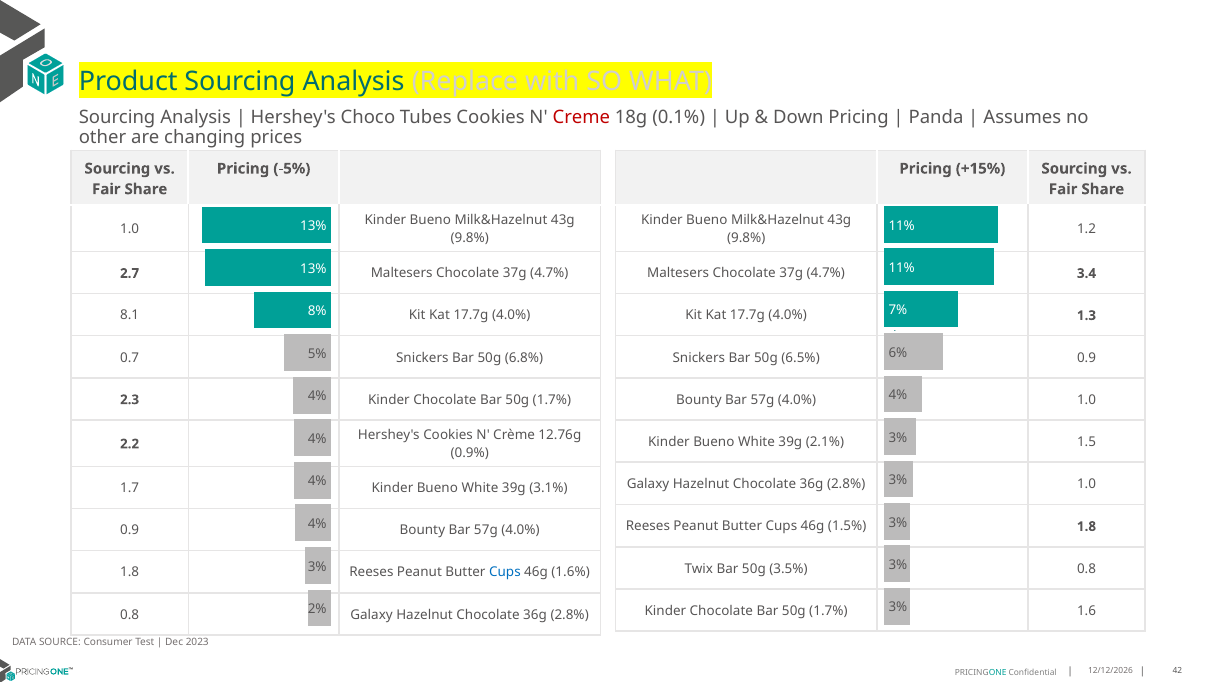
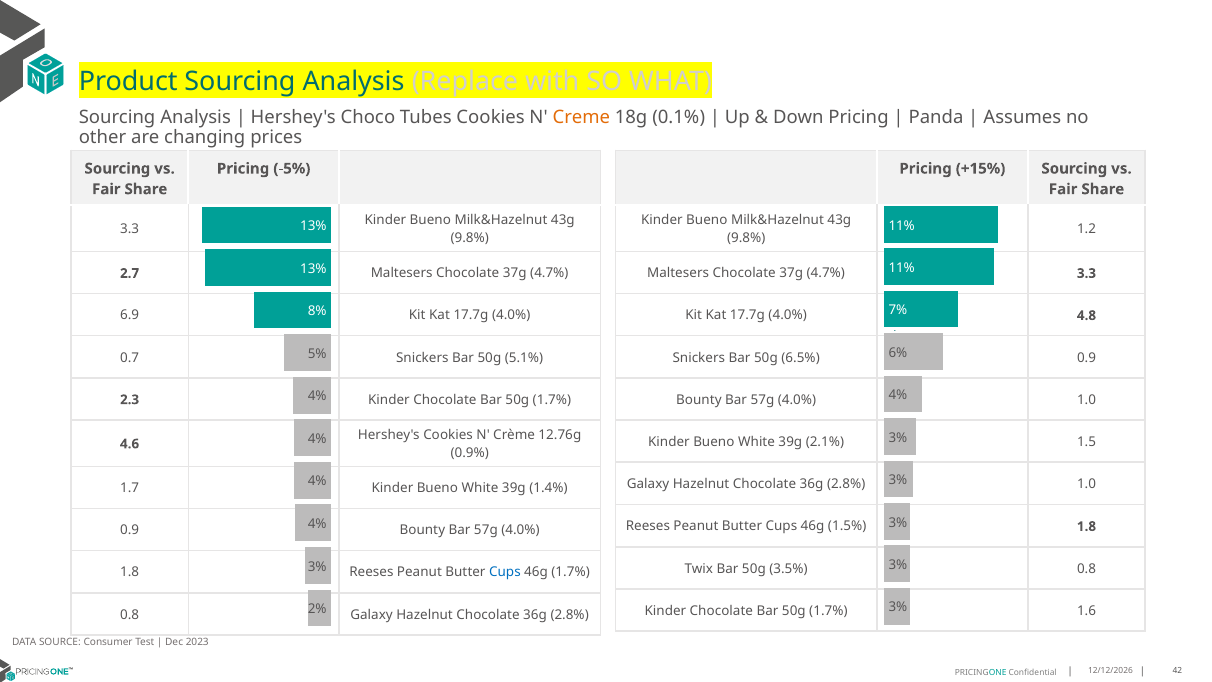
Creme colour: red -> orange
1.0 at (130, 229): 1.0 -> 3.3
4.7% 3.4: 3.4 -> 3.3
8.1: 8.1 -> 6.9
1.3: 1.3 -> 4.8
6.8%: 6.8% -> 5.1%
2.2: 2.2 -> 4.6
3.1%: 3.1% -> 1.4%
46g 1.6%: 1.6% -> 1.7%
